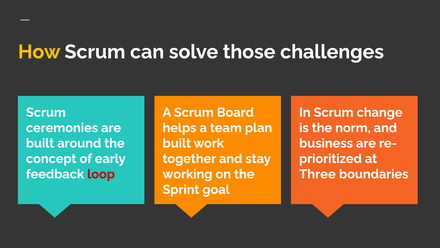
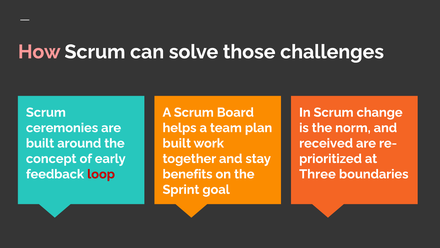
How colour: yellow -> pink
business: business -> received
working: working -> benefits
